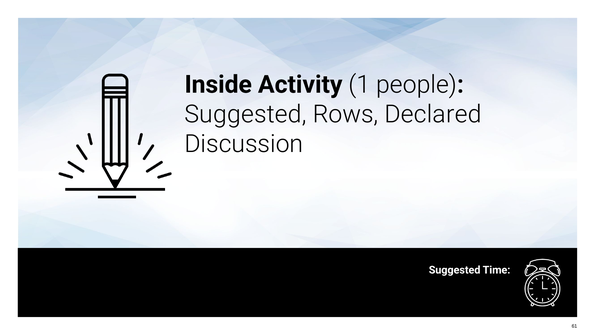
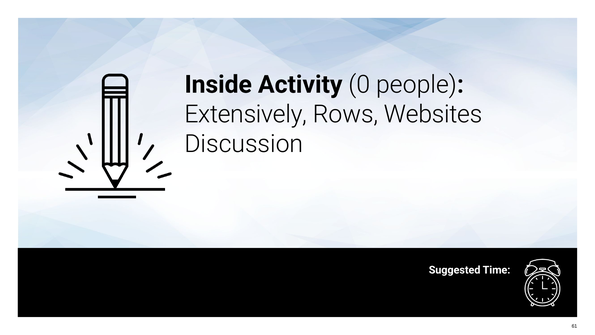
1: 1 -> 0
Suggested at (246, 114): Suggested -> Extensively
Declared: Declared -> Websites
